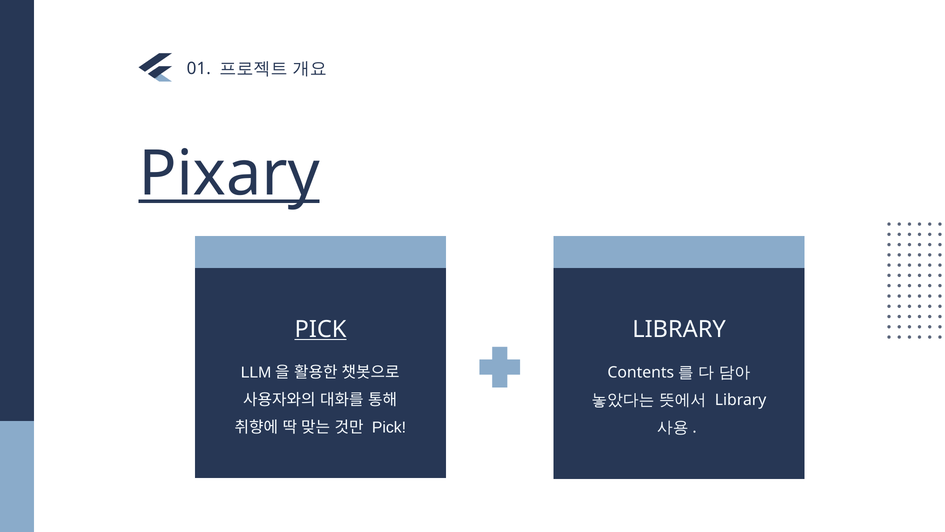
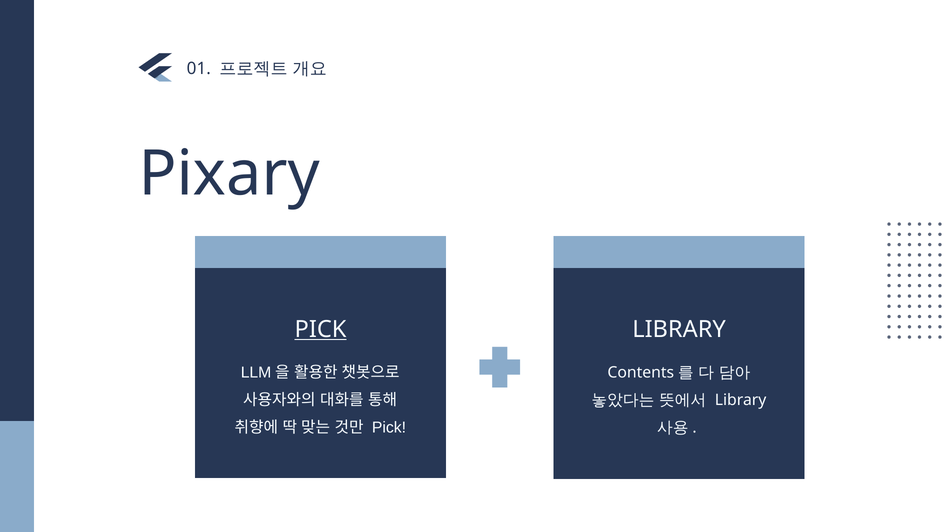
Pixary underline: present -> none
